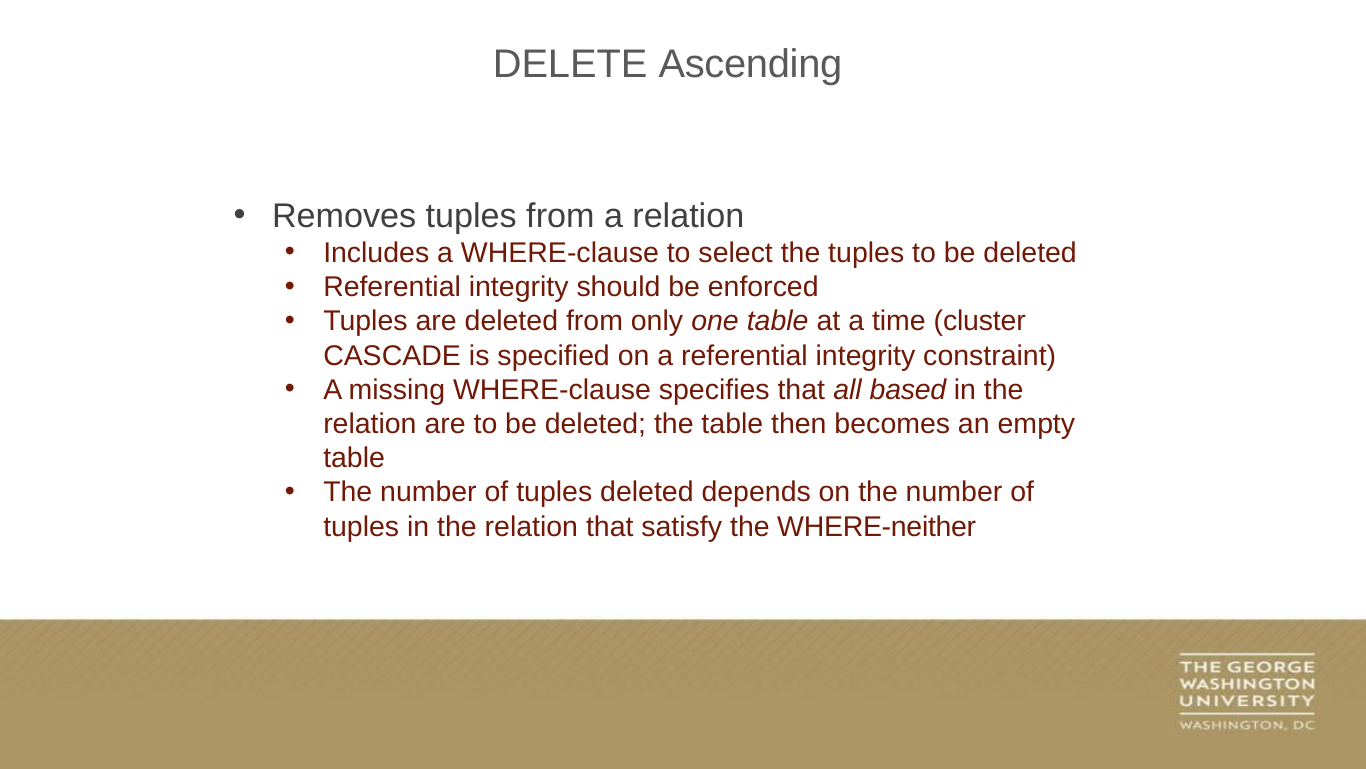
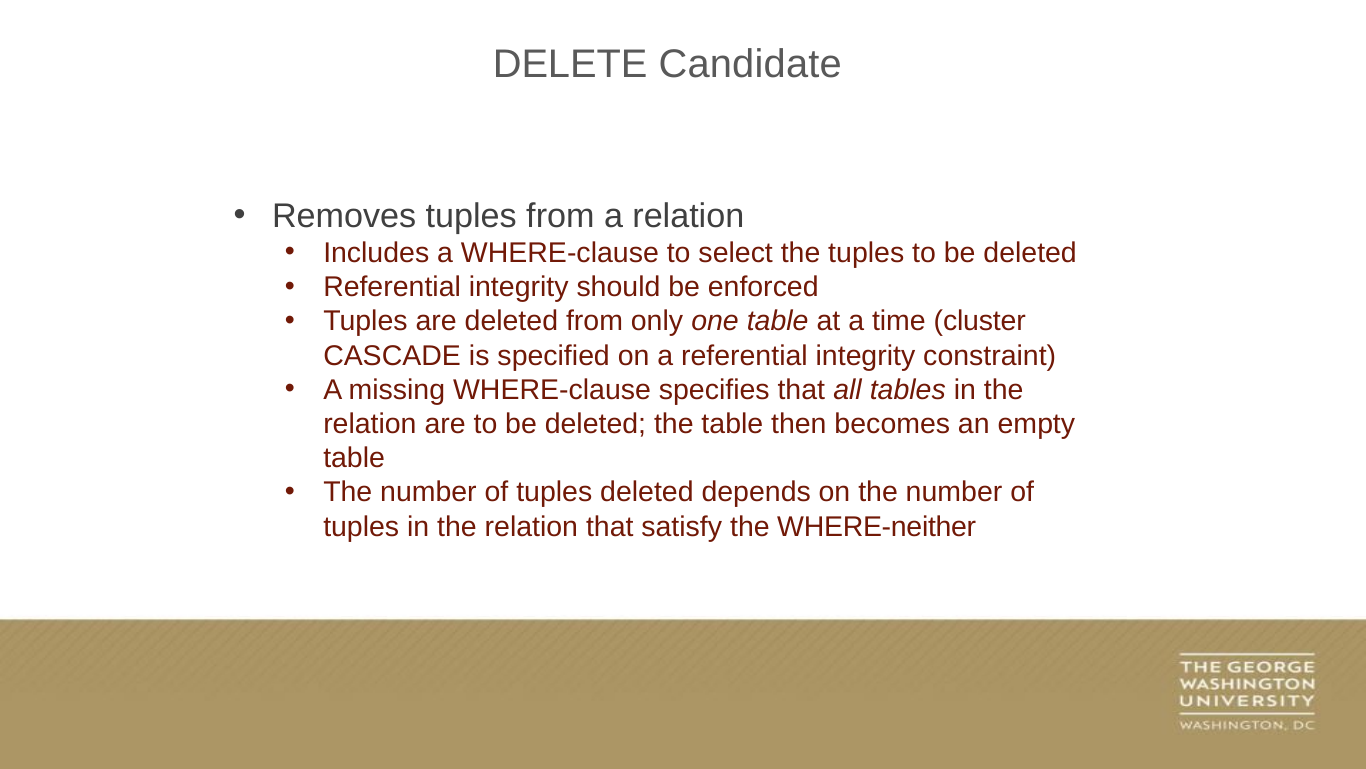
Ascending: Ascending -> Candidate
based: based -> tables
